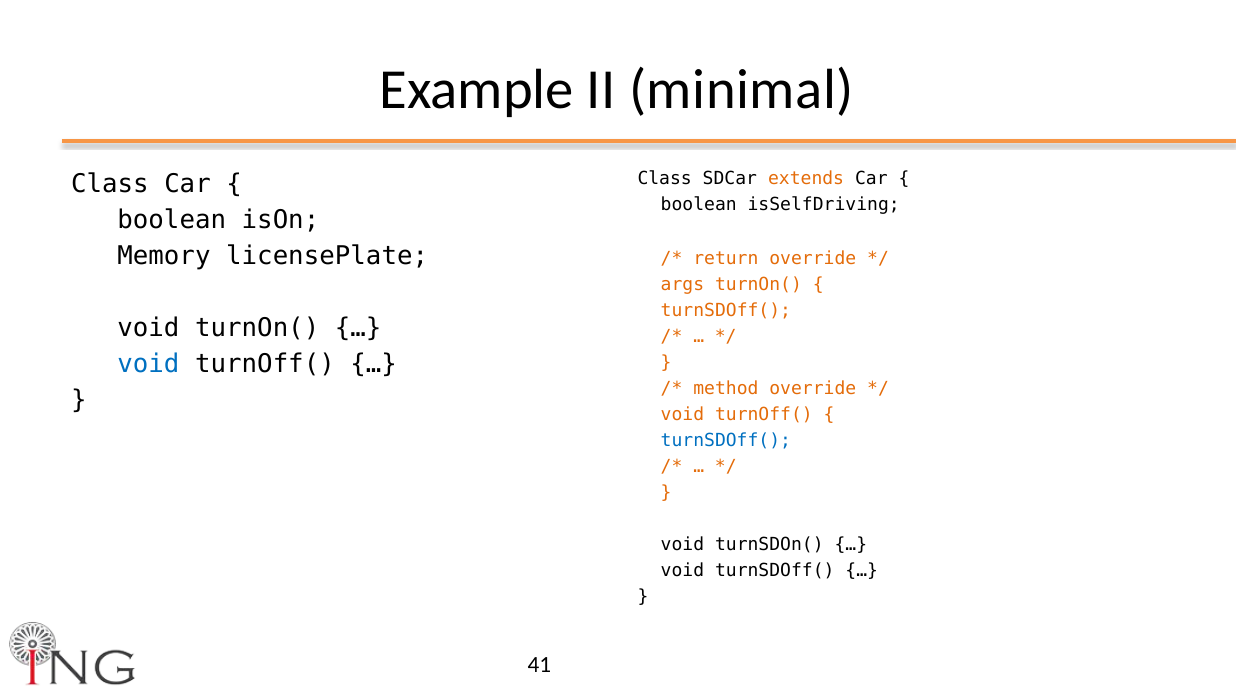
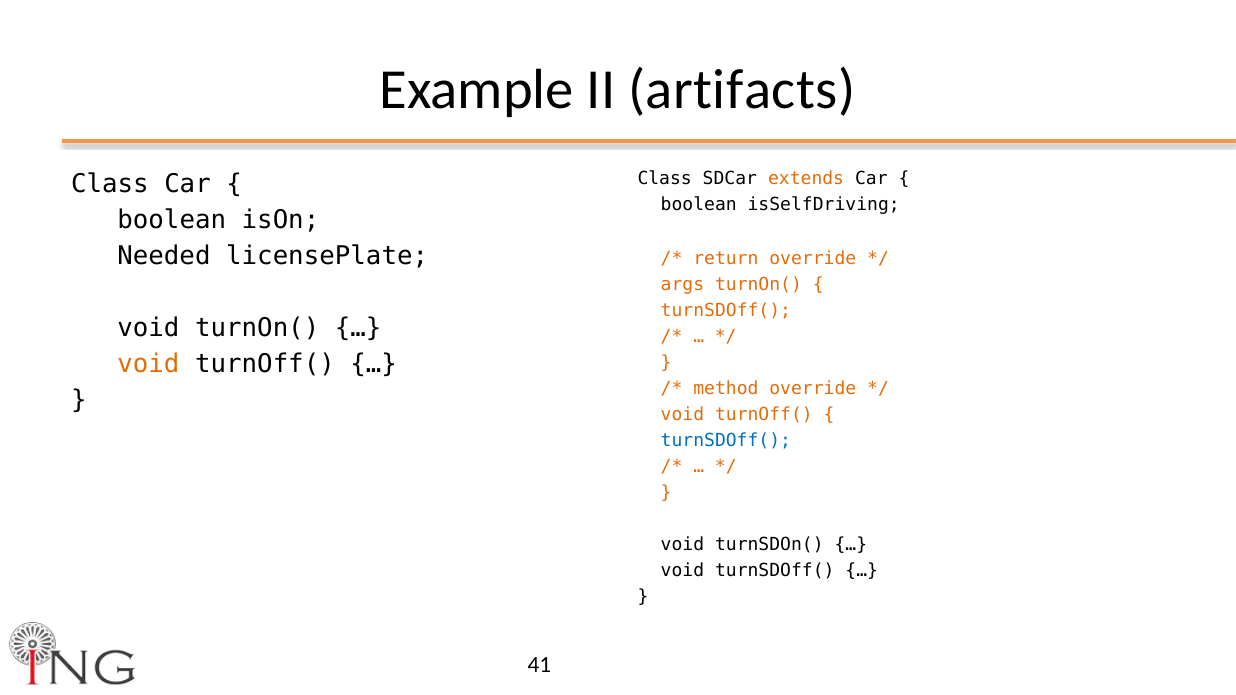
minimal: minimal -> artifacts
Memory: Memory -> Needed
void at (148, 364) colour: blue -> orange
